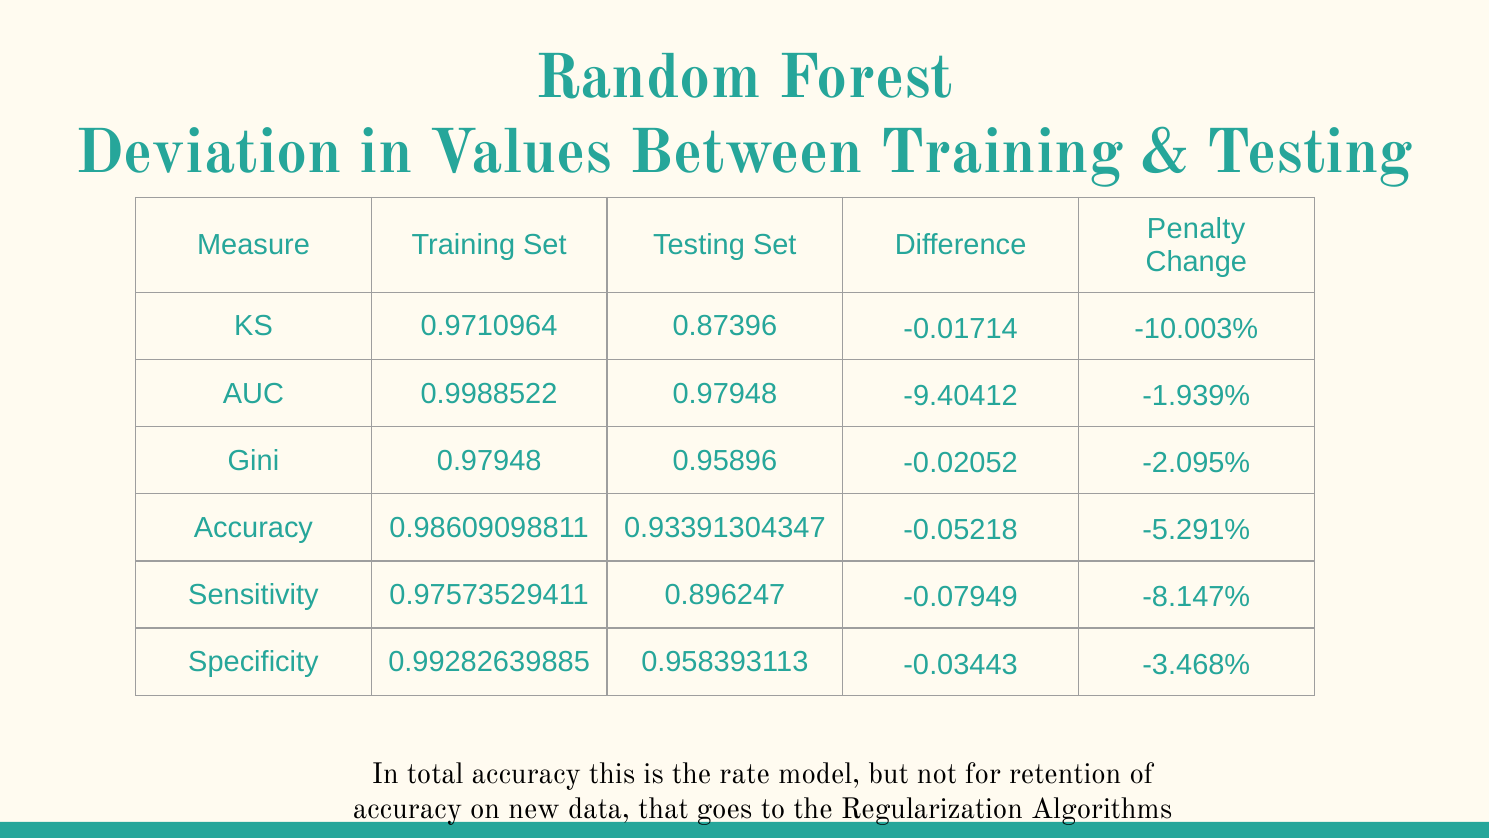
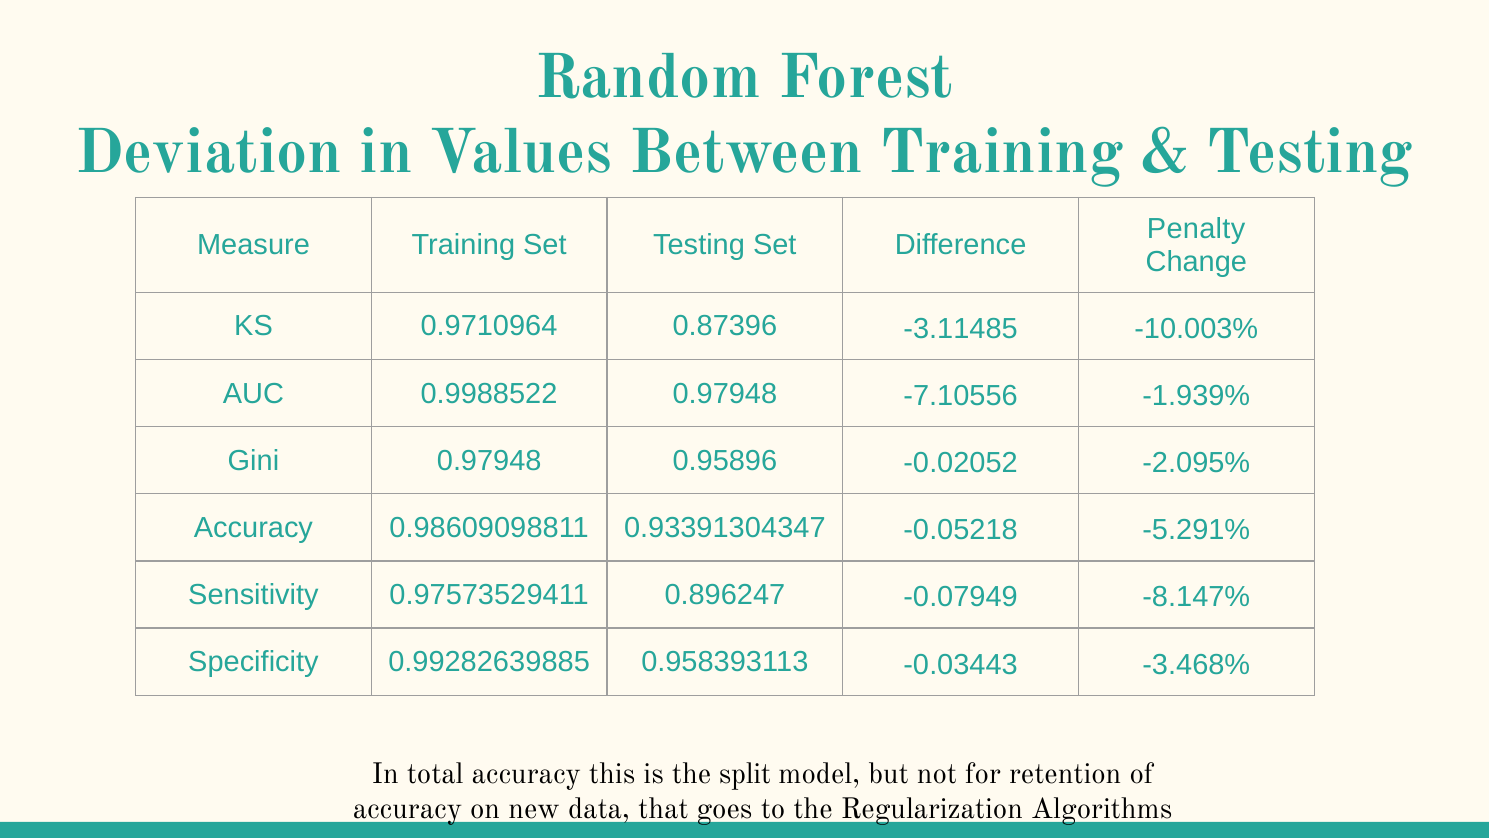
-0.01714: -0.01714 -> -3.11485
-9.40412: -9.40412 -> -7.10556
rate: rate -> split
